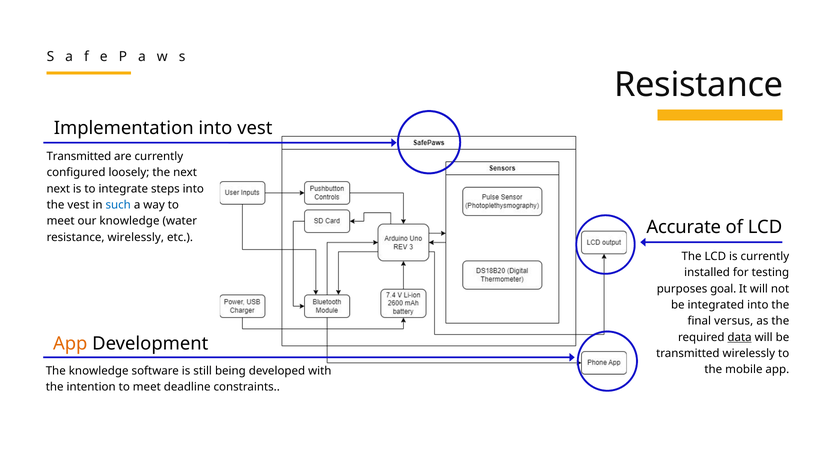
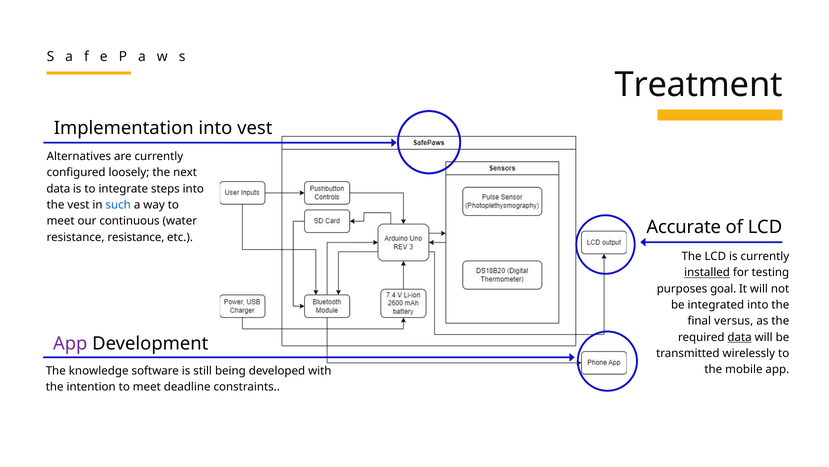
Resistance at (699, 85): Resistance -> Treatment
Transmitted at (79, 156): Transmitted -> Alternatives
next at (58, 189): next -> data
our knowledge: knowledge -> continuous
resistance wirelessly: wirelessly -> resistance
installed underline: none -> present
App at (70, 343) colour: orange -> purple
